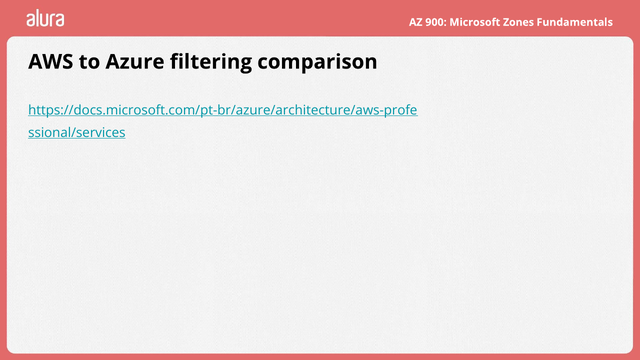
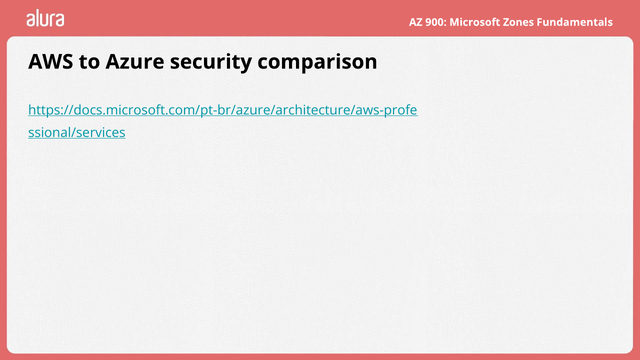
filtering: filtering -> security
